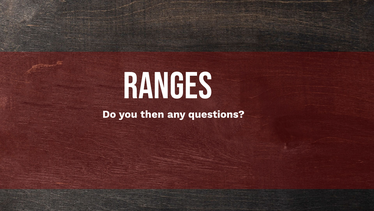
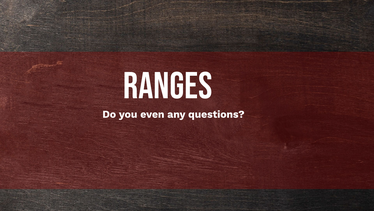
then: then -> even
